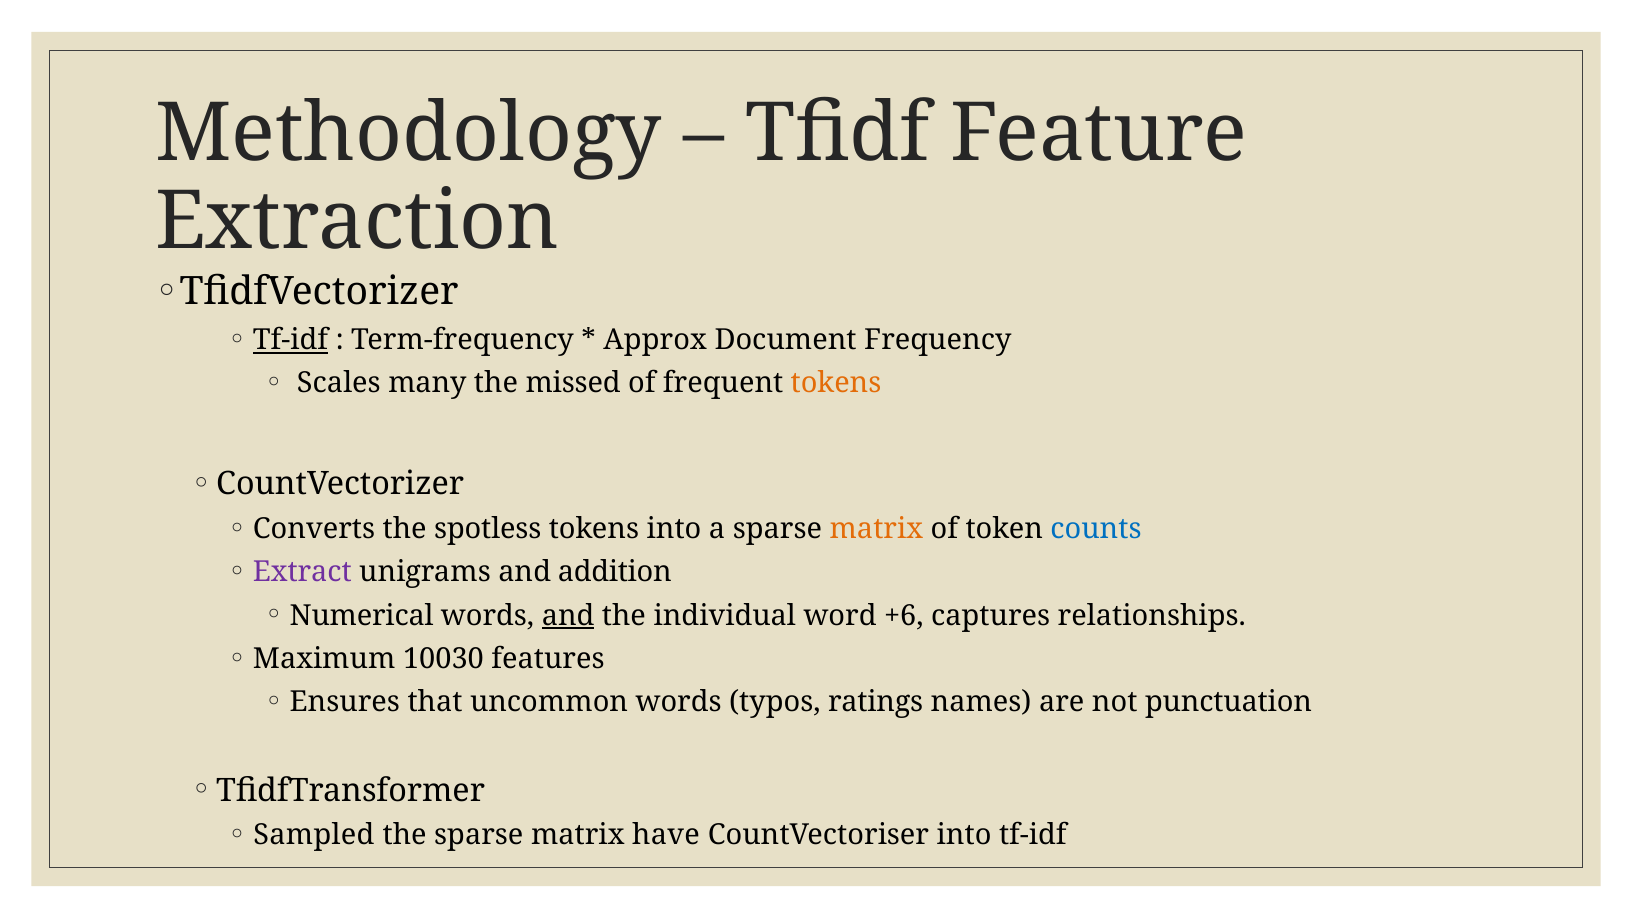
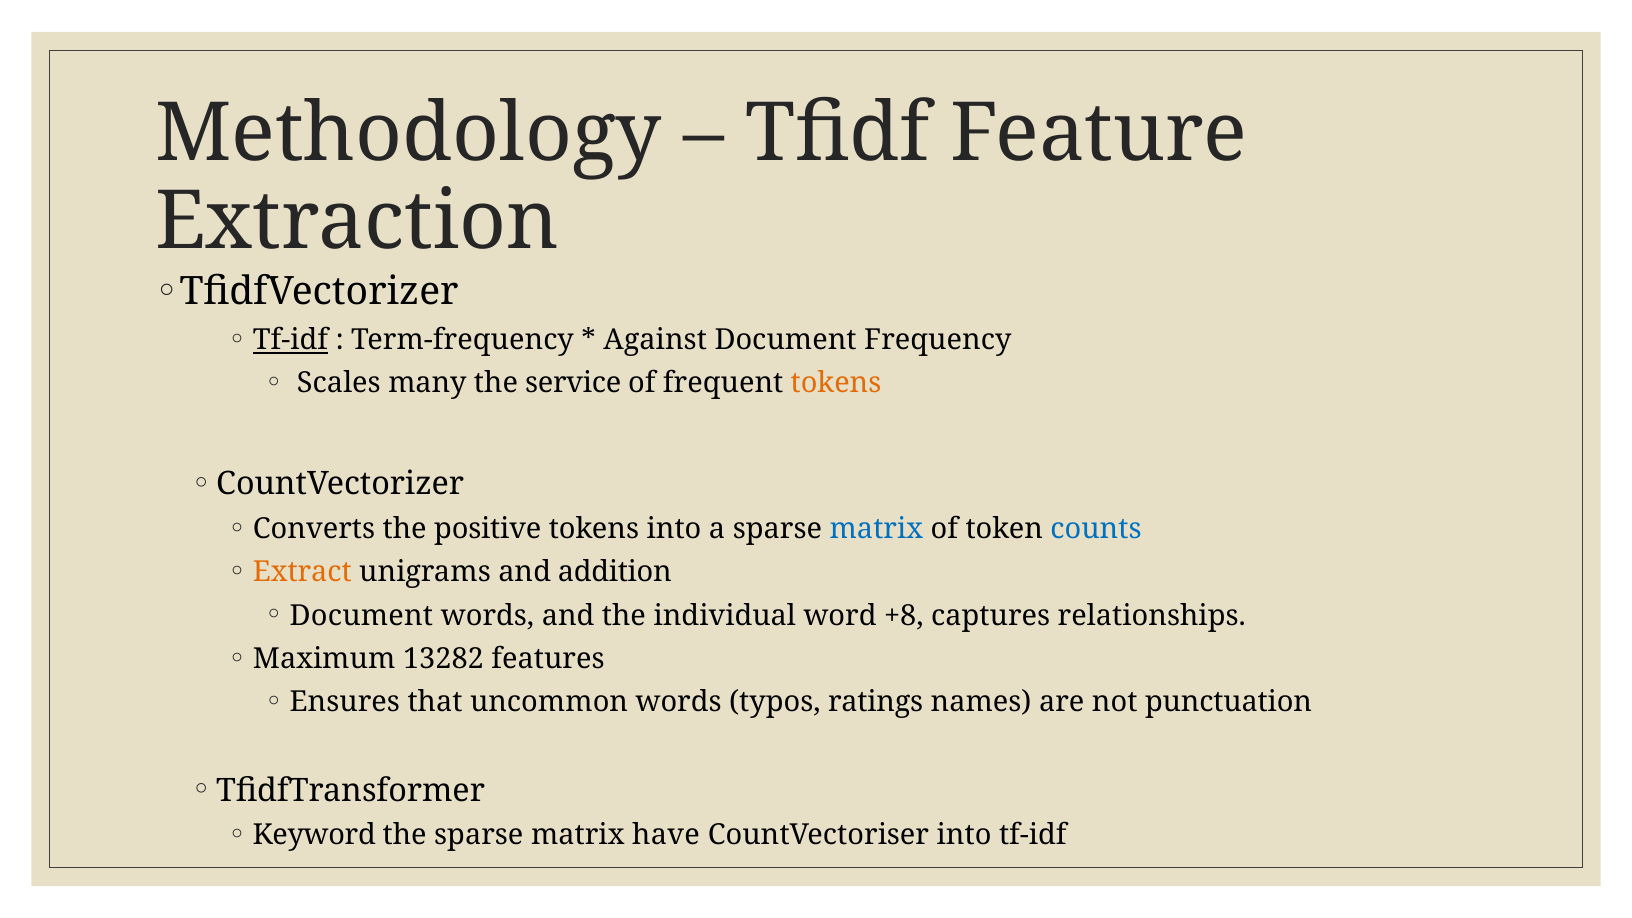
Approx: Approx -> Against
missed: missed -> service
spotless: spotless -> positive
matrix at (876, 529) colour: orange -> blue
Extract colour: purple -> orange
Numerical at (362, 616): Numerical -> Document
and at (568, 616) underline: present -> none
+6: +6 -> +8
10030: 10030 -> 13282
Sampled: Sampled -> Keyword
